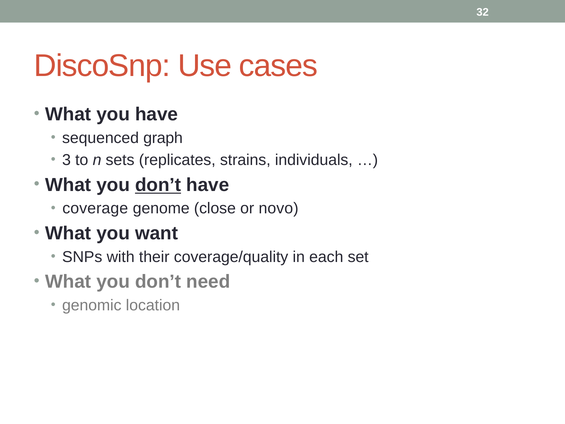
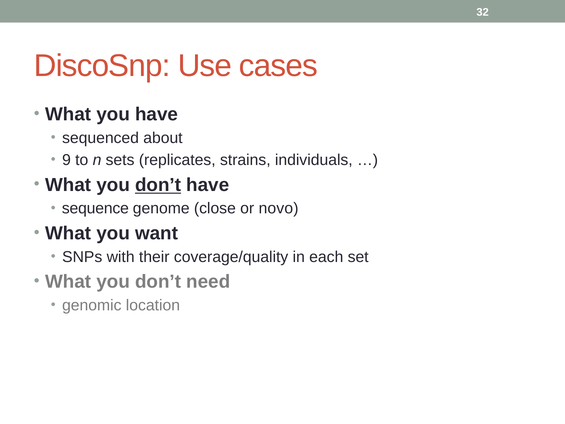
graph: graph -> about
3: 3 -> 9
coverage: coverage -> sequence
